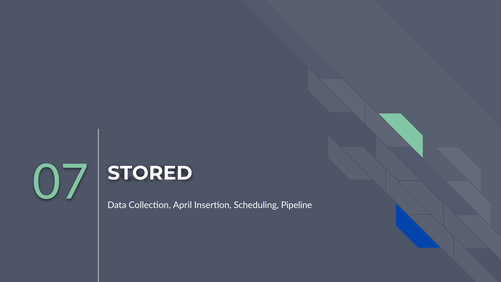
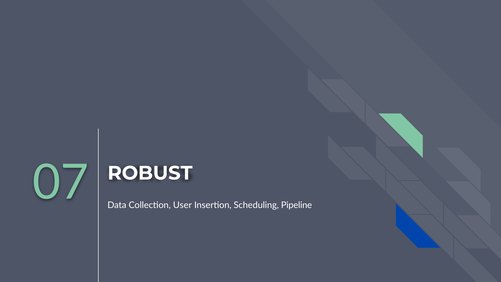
STORED: STORED -> ROBUST
April: April -> User
